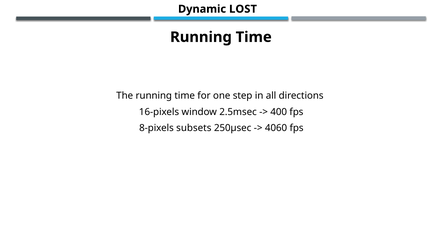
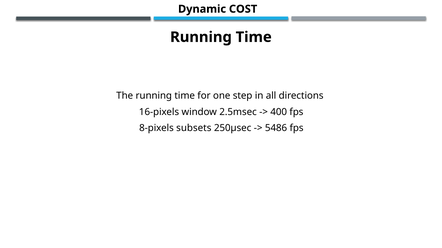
LOST: LOST -> COST
4060: 4060 -> 5486
